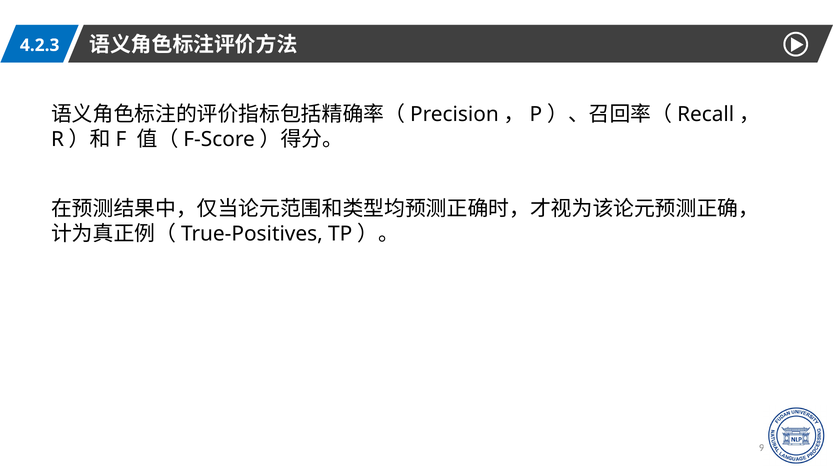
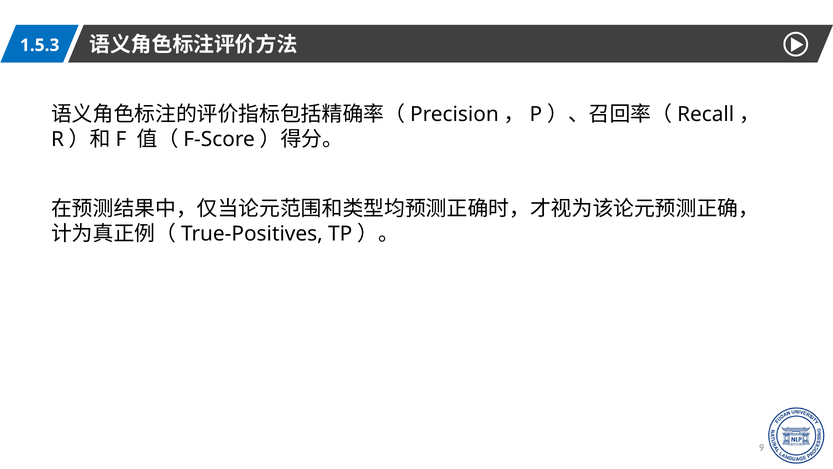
4.2.3: 4.2.3 -> 1.5.3
